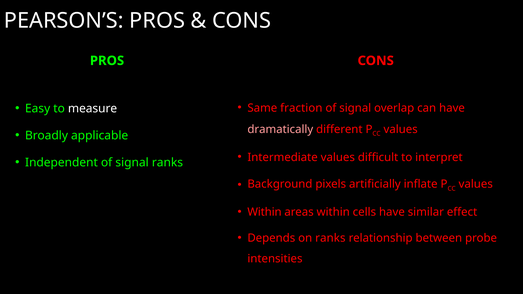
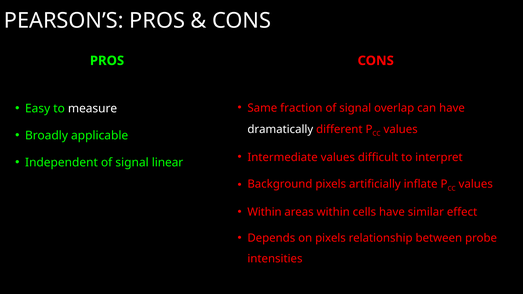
dramatically colour: pink -> white
signal ranks: ranks -> linear
on ranks: ranks -> pixels
